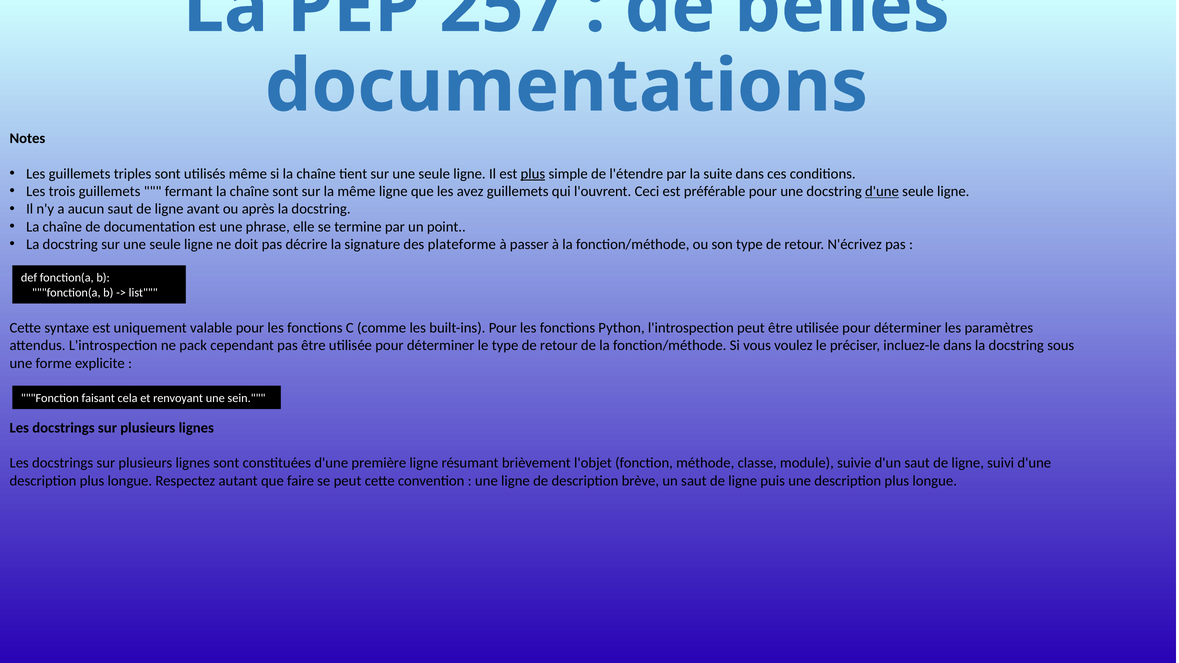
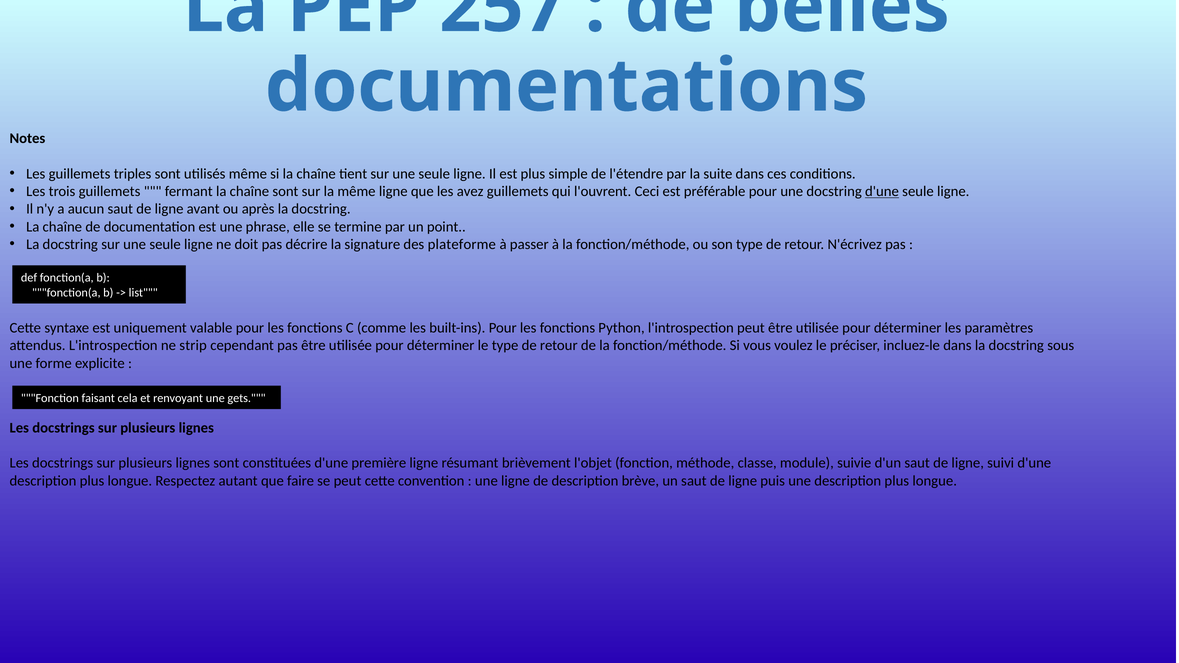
plus at (533, 174) underline: present -> none
pack: pack -> strip
sein: sein -> gets
